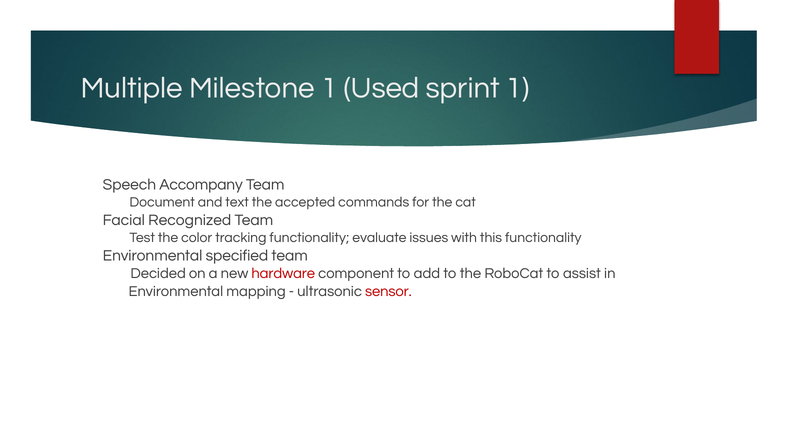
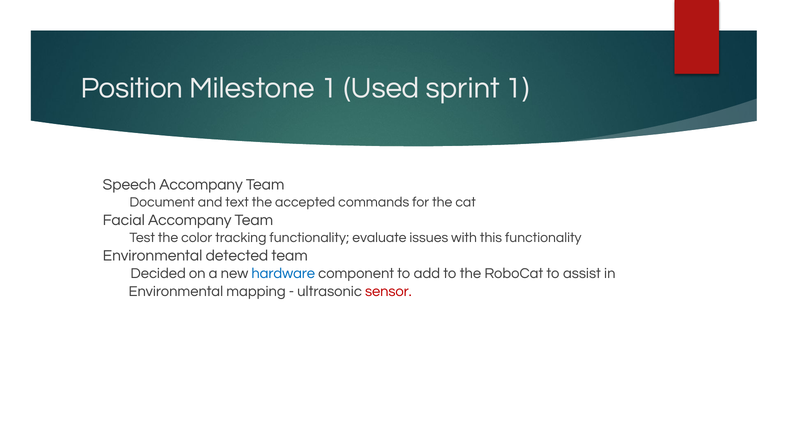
Multiple: Multiple -> Position
Recognized at (190, 220): Recognized -> Accompany
specified: specified -> detected
hardware colour: red -> blue
